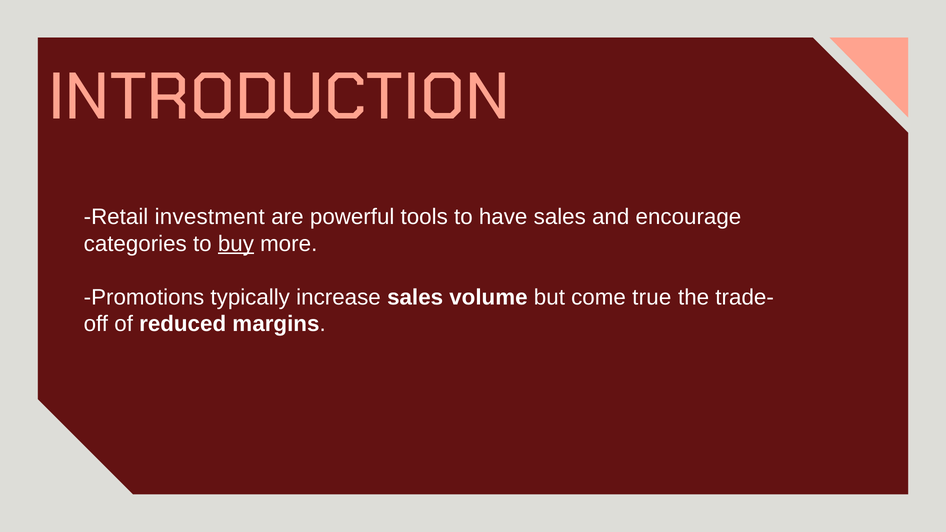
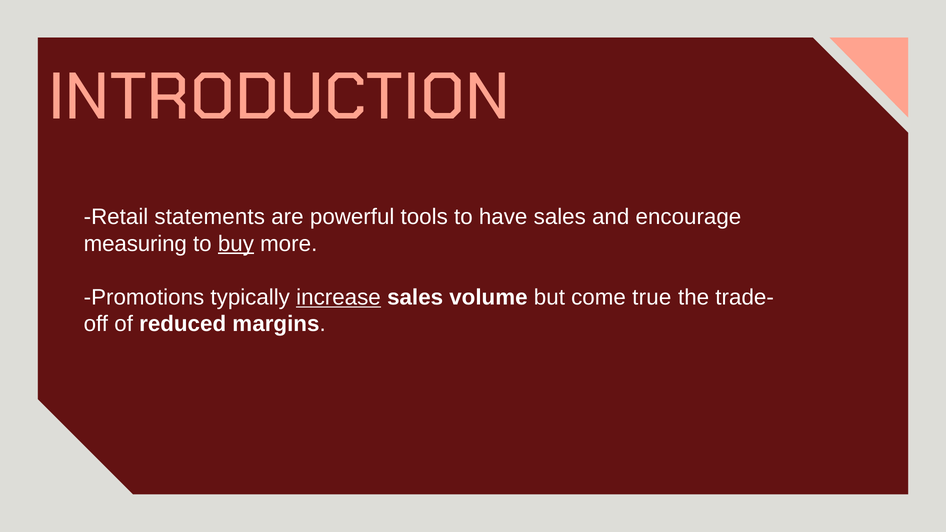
investment: investment -> statements
categories: categories -> measuring
increase underline: none -> present
